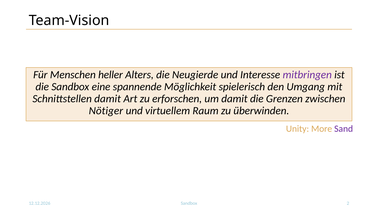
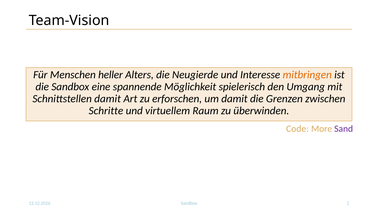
mitbringen colour: purple -> orange
Nötiger: Nötiger -> Schritte
Unity: Unity -> Code
